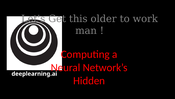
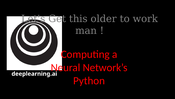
Hidden: Hidden -> Python
